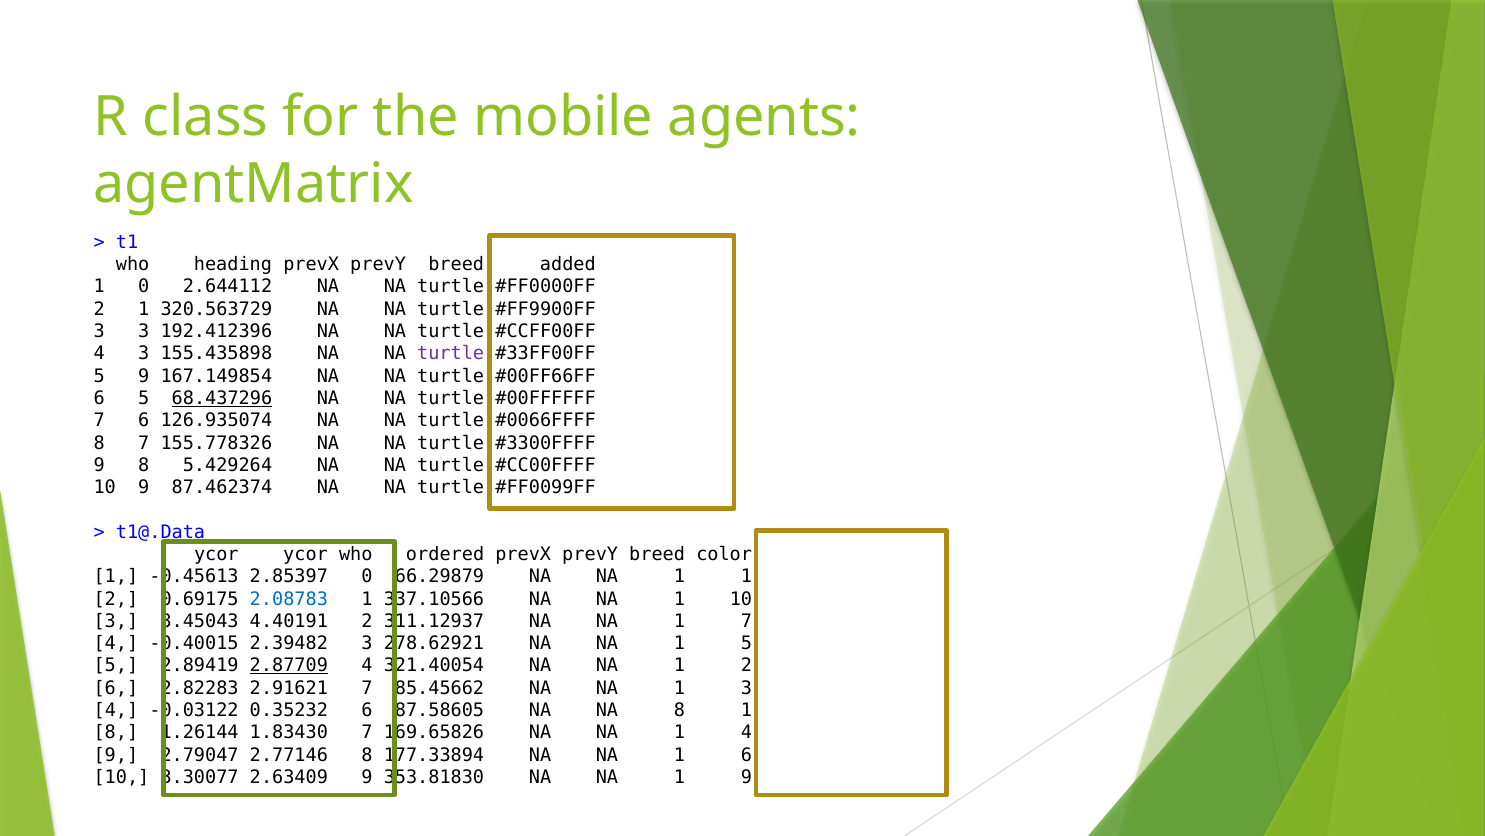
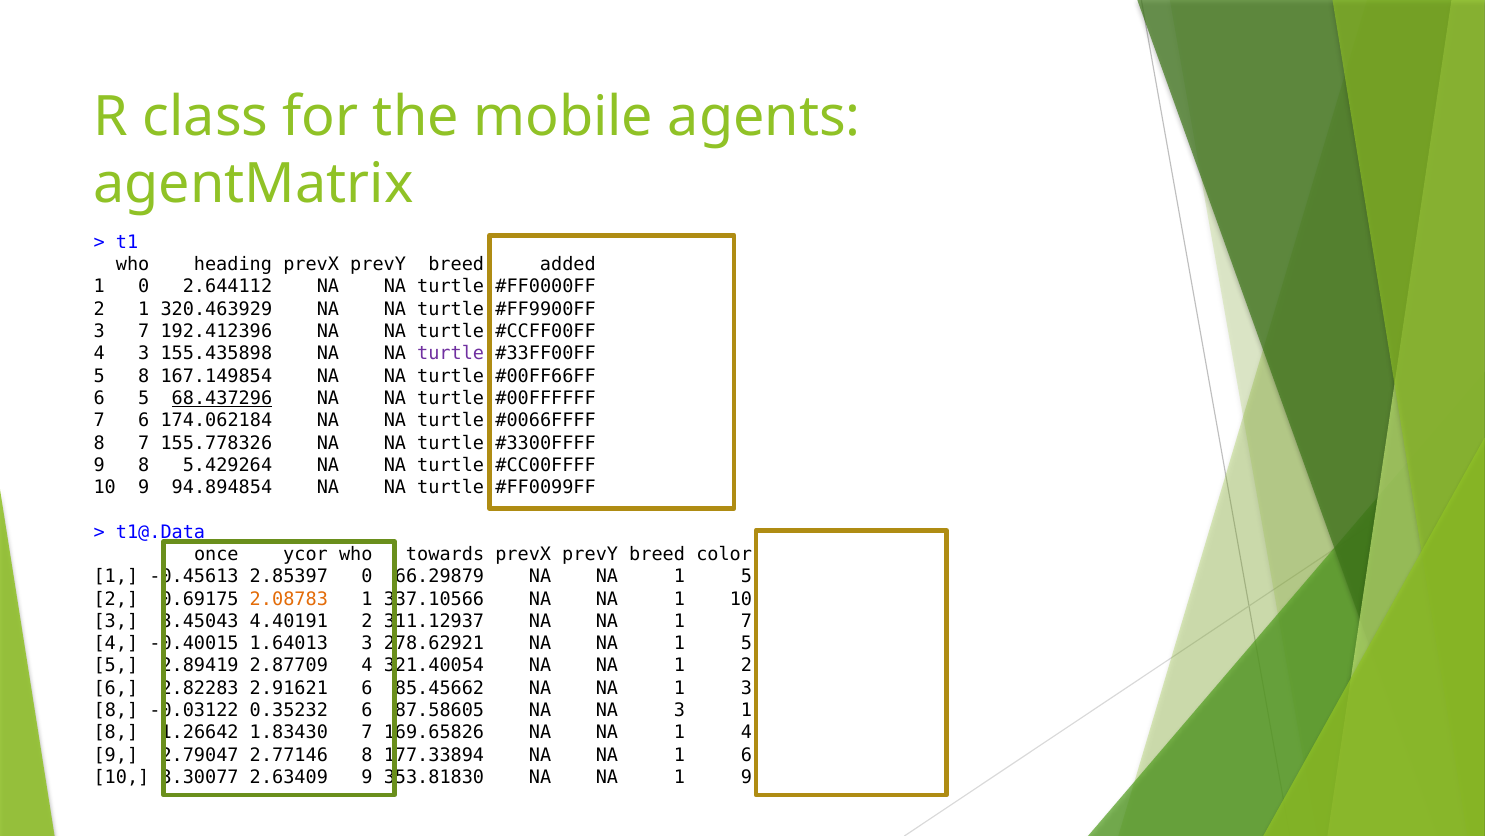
320.563729: 320.563729 -> 320.463929
3 3: 3 -> 7
5 9: 9 -> 8
126.935074: 126.935074 -> 174.062184
87.462374: 87.462374 -> 94.894854
ycor at (216, 554): ycor -> once
ordered: ordered -> towards
1 at (746, 576): 1 -> 5
2.08783 colour: blue -> orange
2.39482: 2.39482 -> 1.64013
2.87709 underline: present -> none
2.91621 7: 7 -> 6
4 at (116, 710): 4 -> 8
NA 8: 8 -> 3
1.26144: 1.26144 -> 1.26642
